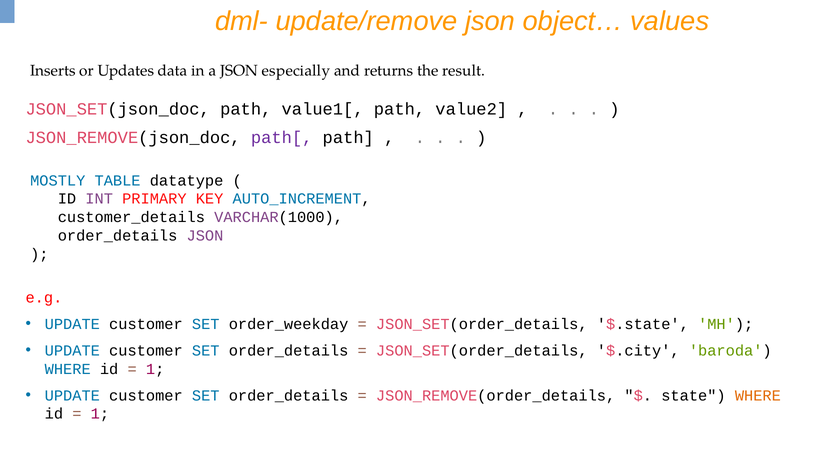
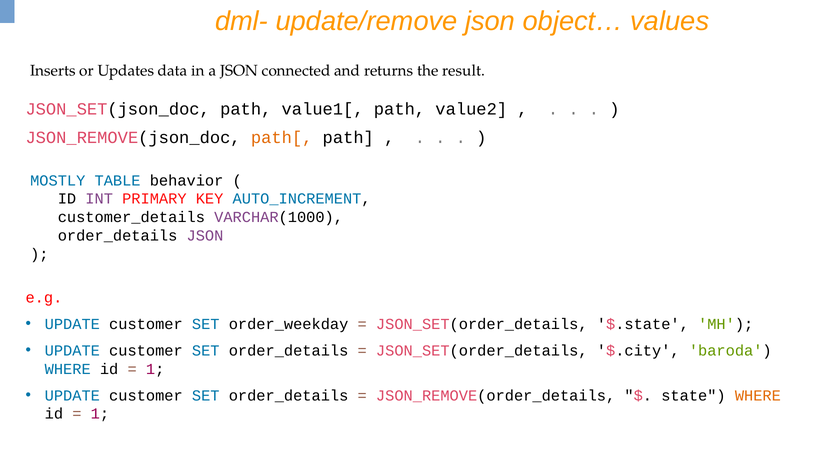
especially: especially -> connected
path[ colour: purple -> orange
datatype: datatype -> behavior
